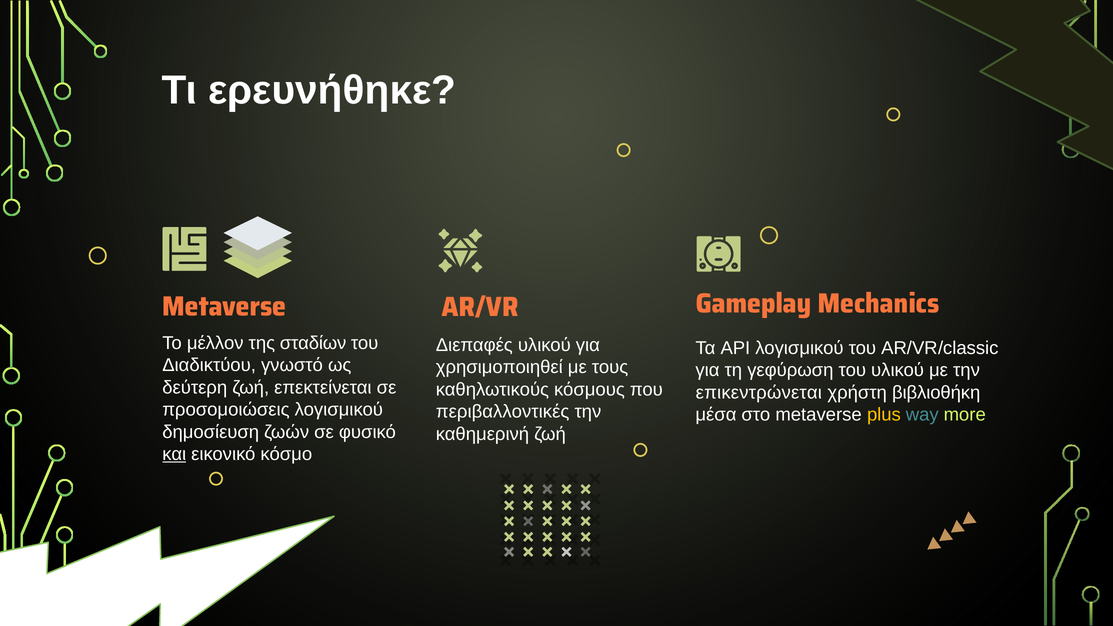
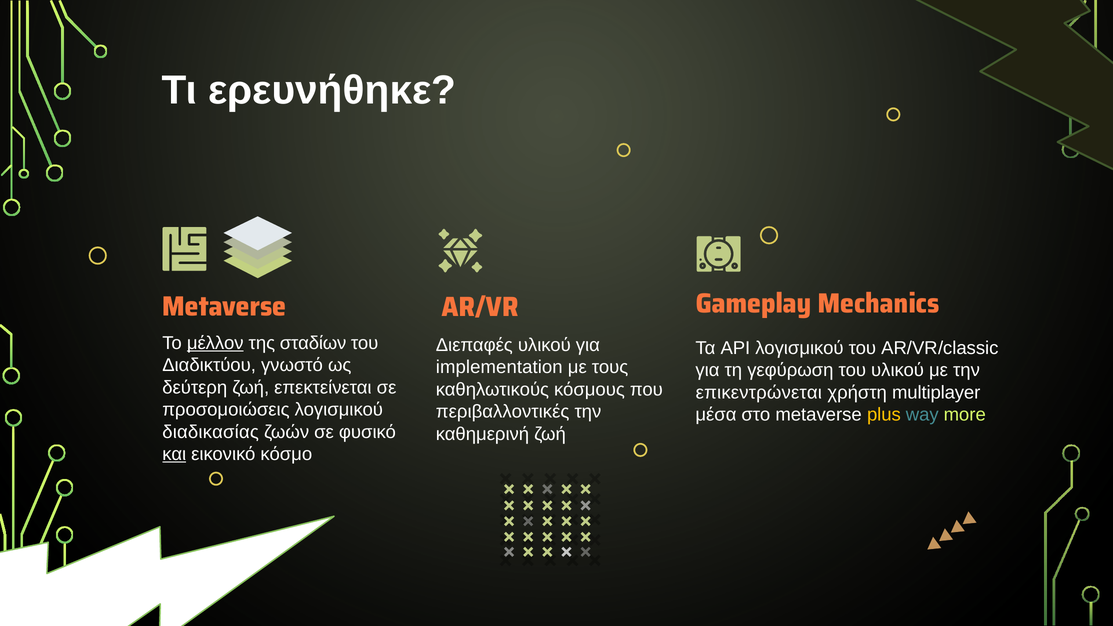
μέλλον underline: none -> present
χρησιμοποιηθεί: χρησιμοποιηθεί -> implementation
βιβλιοθήκη: βιβλιοθήκη -> multiplayer
δημοσίευση: δημοσίευση -> διαδικασίας
